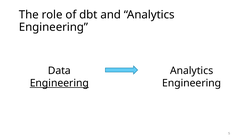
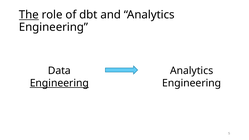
The underline: none -> present
